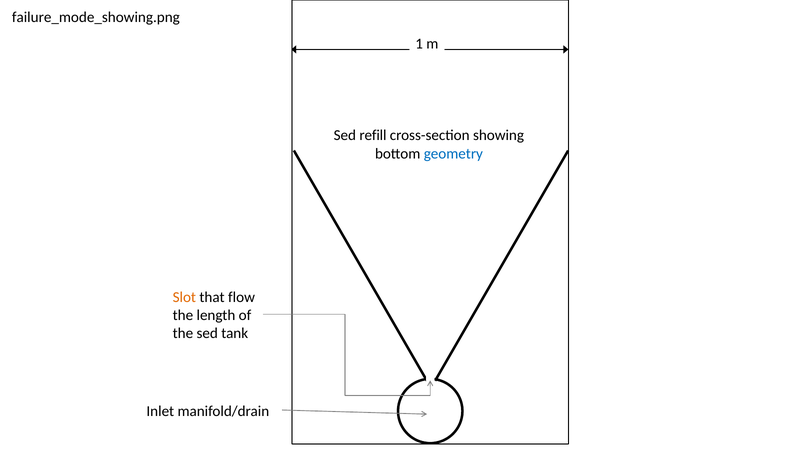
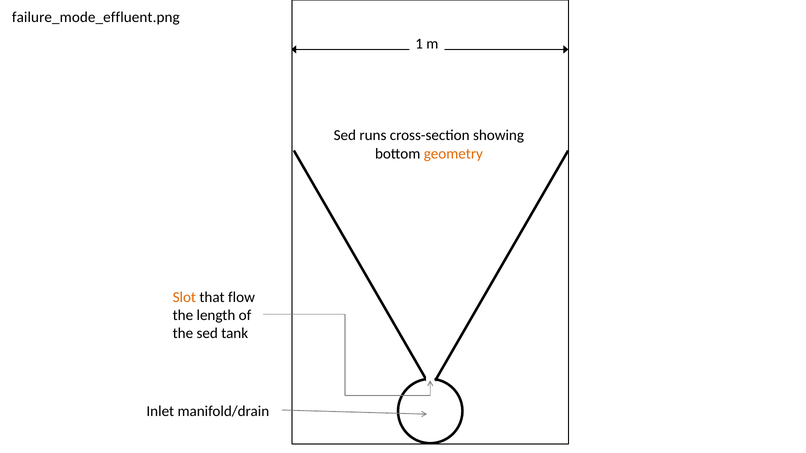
failure_mode_showing.png: failure_mode_showing.png -> failure_mode_effluent.png
refill: refill -> runs
geometry colour: blue -> orange
